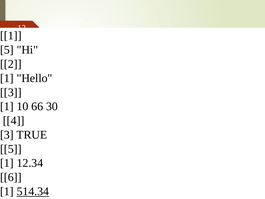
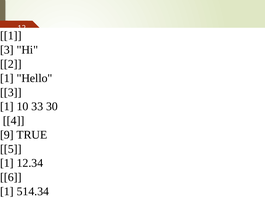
5 at (7, 50): 5 -> 3
66: 66 -> 33
3 at (7, 135): 3 -> 9
514.34 underline: present -> none
